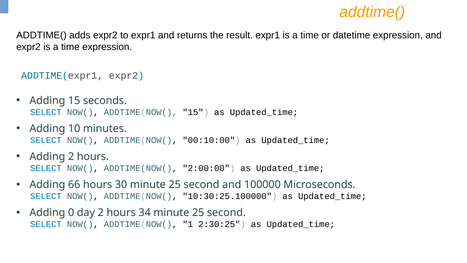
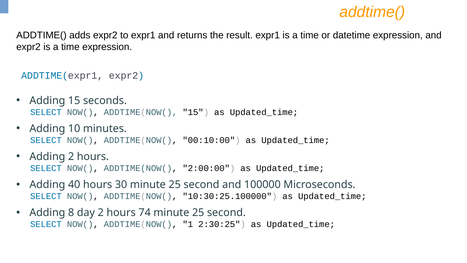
66: 66 -> 40
0: 0 -> 8
34: 34 -> 74
